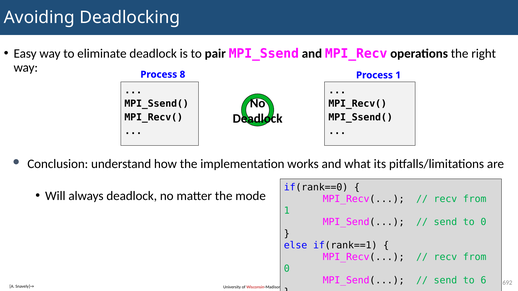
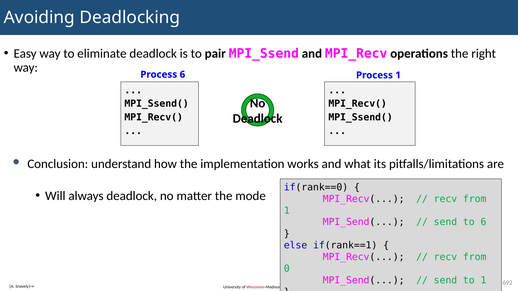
Process 8: 8 -> 6
to 0: 0 -> 6
to 6: 6 -> 1
